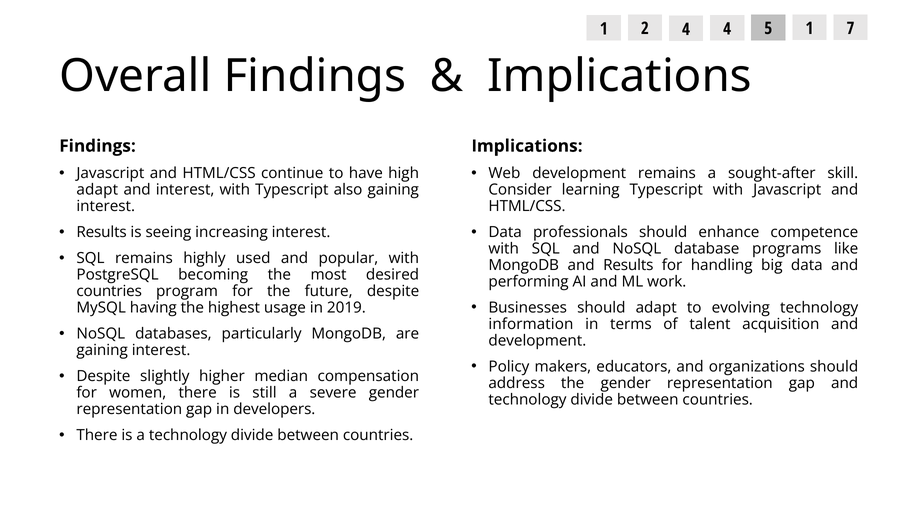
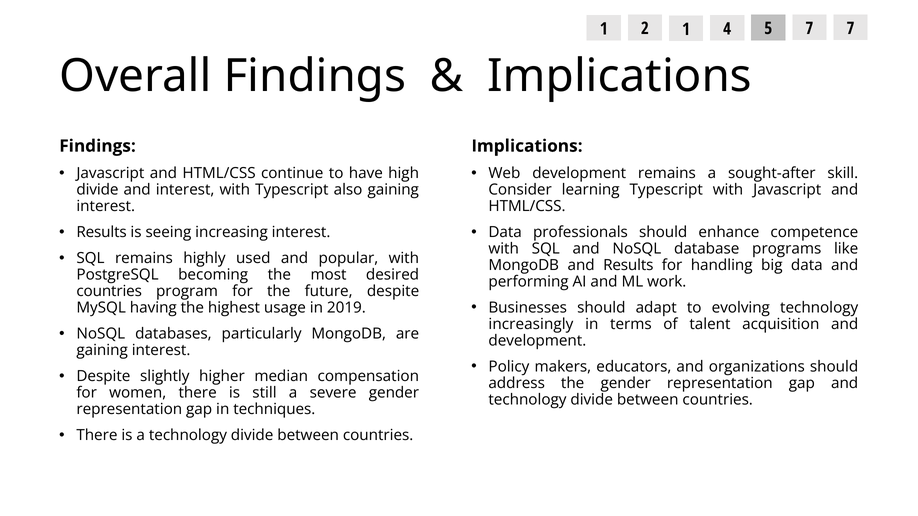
2 4: 4 -> 1
5 1: 1 -> 7
adapt at (97, 190): adapt -> divide
information: information -> increasingly
developers: developers -> techniques
